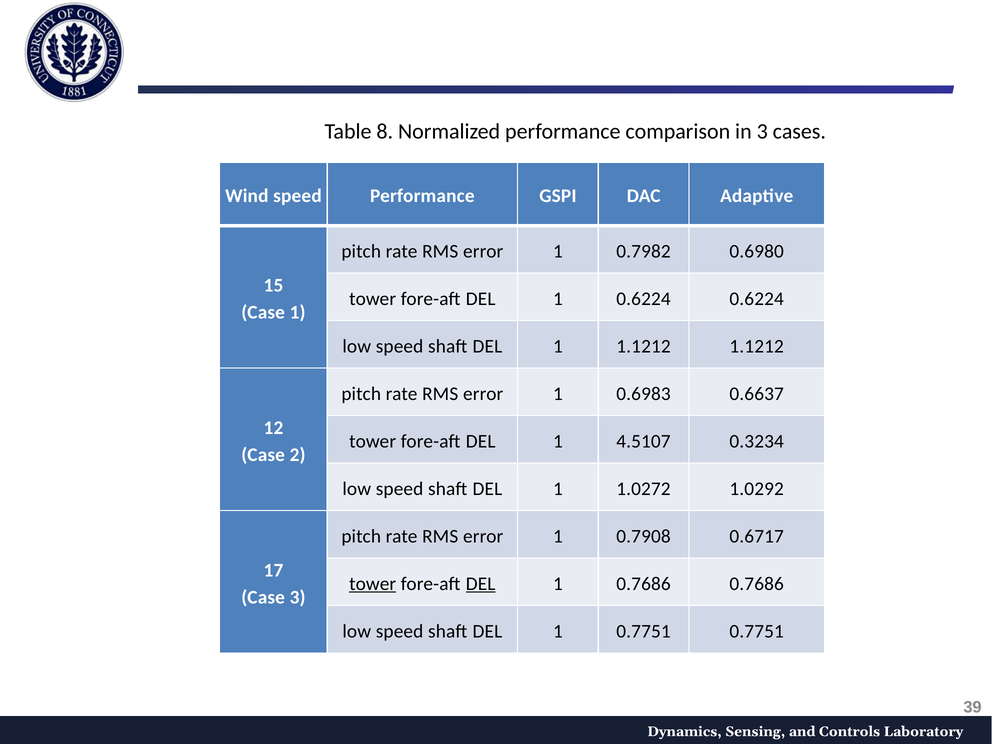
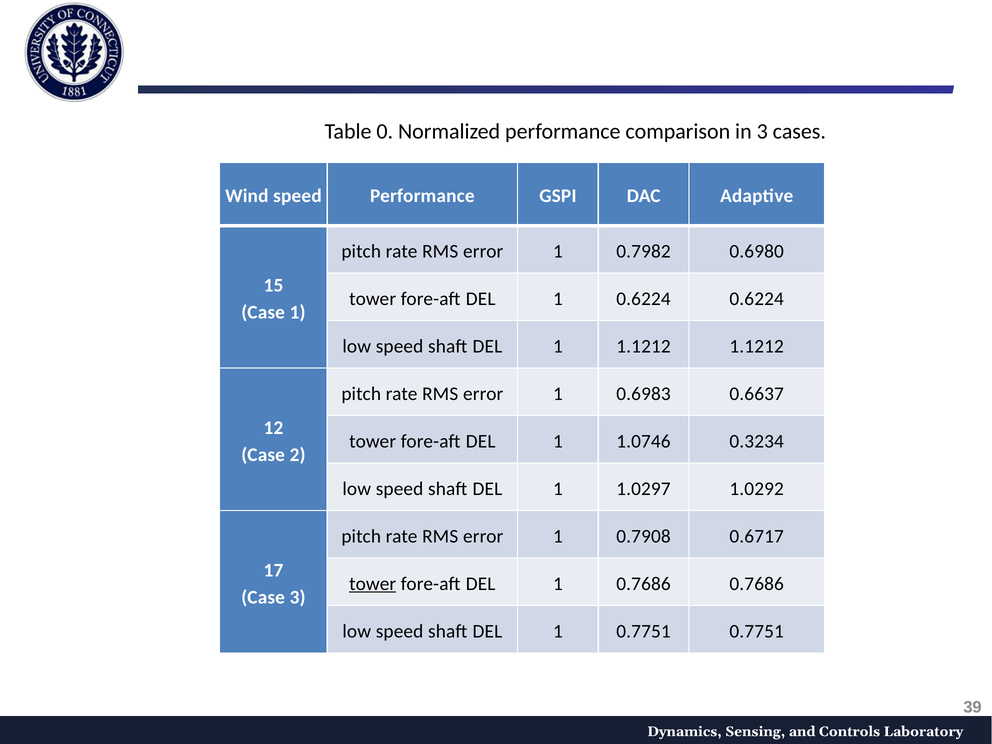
8: 8 -> 0
4.5107: 4.5107 -> 1.0746
1.0272: 1.0272 -> 1.0297
DEL at (481, 584) underline: present -> none
